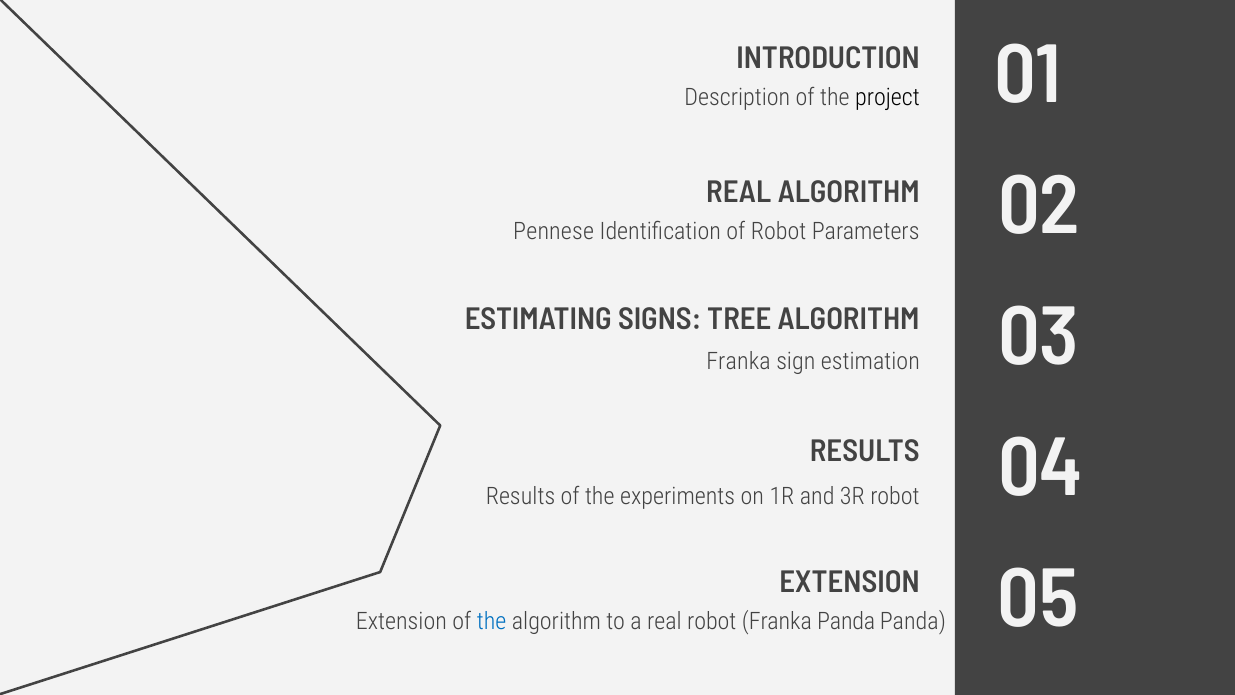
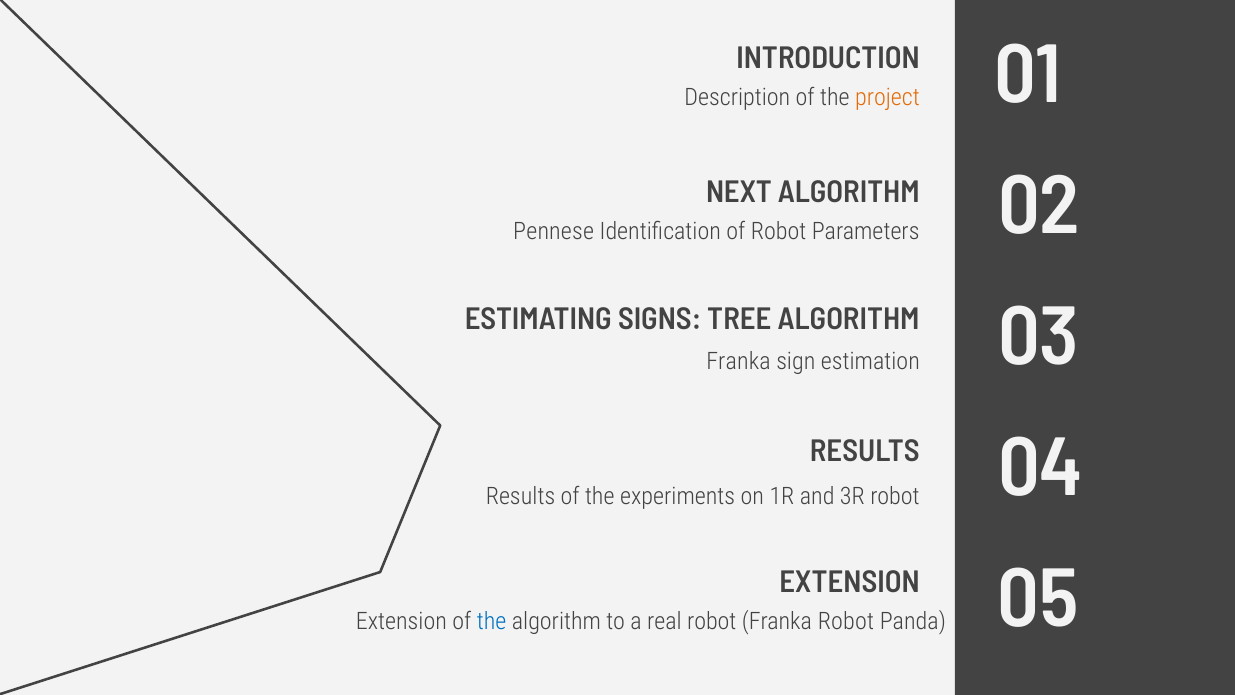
project colour: black -> orange
REAL at (739, 192): REAL -> NEXT
Franka Panda: Panda -> Robot
